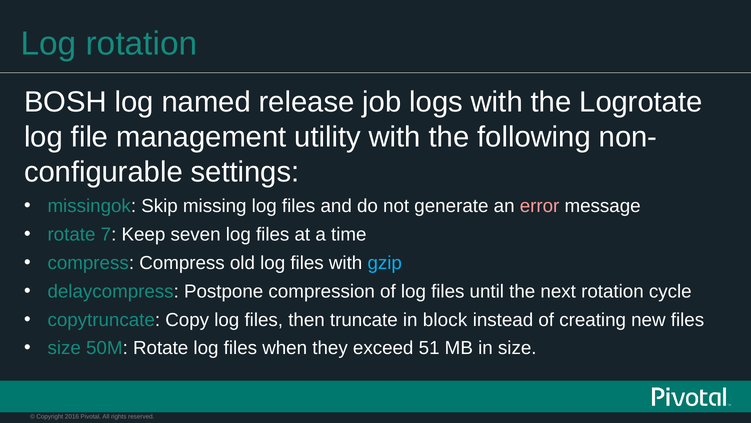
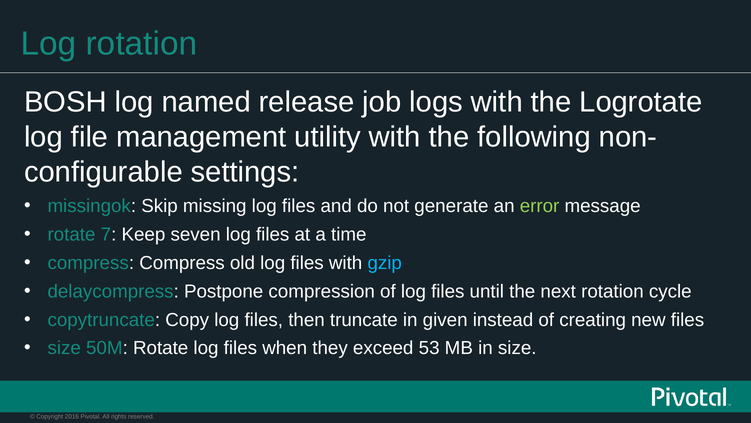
error colour: pink -> light green
block: block -> given
51: 51 -> 53
